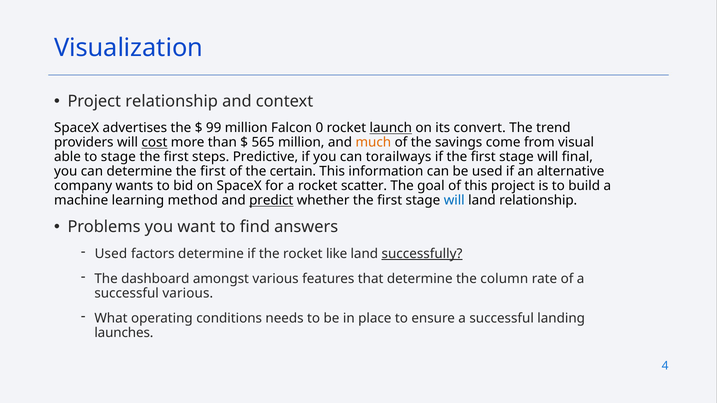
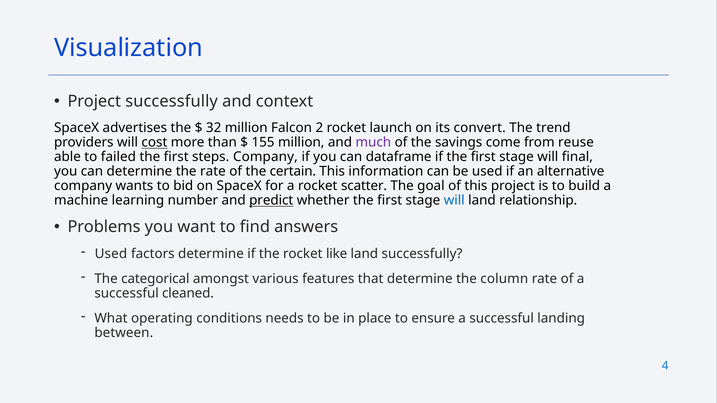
Project relationship: relationship -> successfully
99: 99 -> 32
0: 0 -> 2
launch underline: present -> none
565: 565 -> 155
much colour: orange -> purple
visual: visual -> reuse
to stage: stage -> failed
steps Predictive: Predictive -> Company
torailways: torailways -> dataframe
determine the first: first -> rate
method: method -> number
successfully at (422, 254) underline: present -> none
dashboard: dashboard -> categorical
successful various: various -> cleaned
launches: launches -> between
